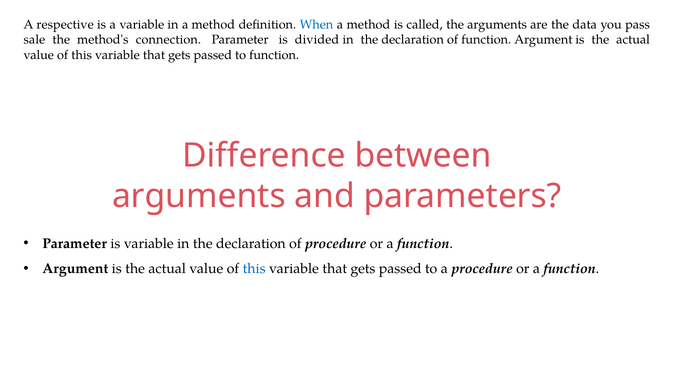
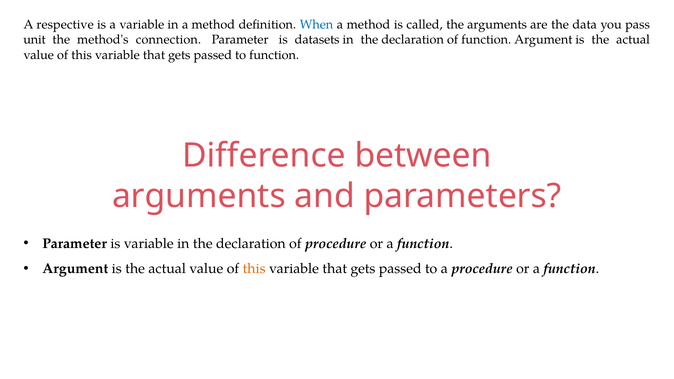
sale: sale -> unit
divided: divided -> datasets
this at (254, 269) colour: blue -> orange
